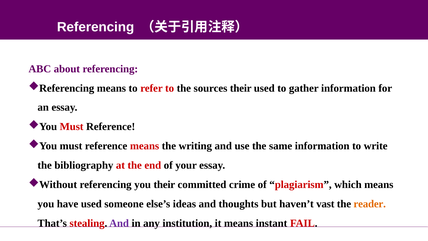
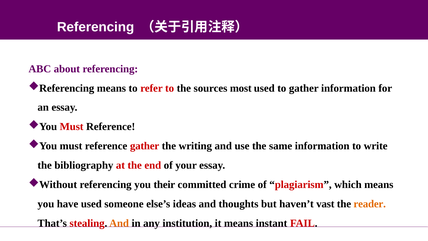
sources their: their -> most
reference means: means -> gather
And at (119, 223) colour: purple -> orange
